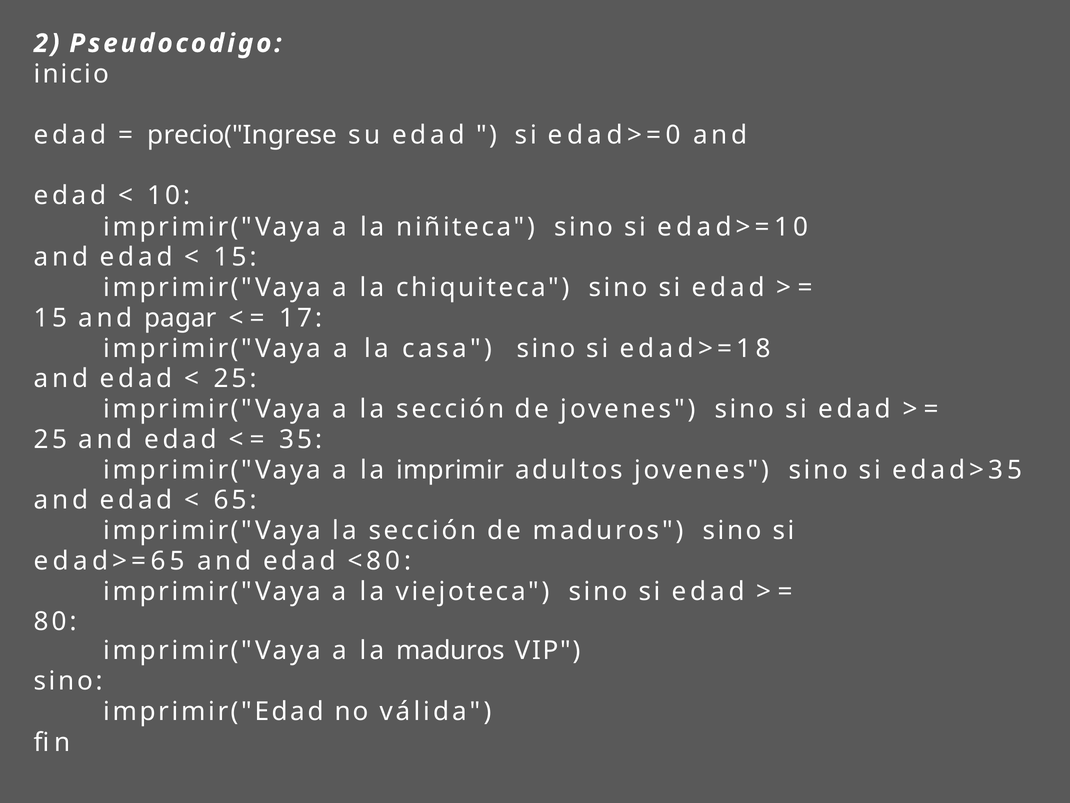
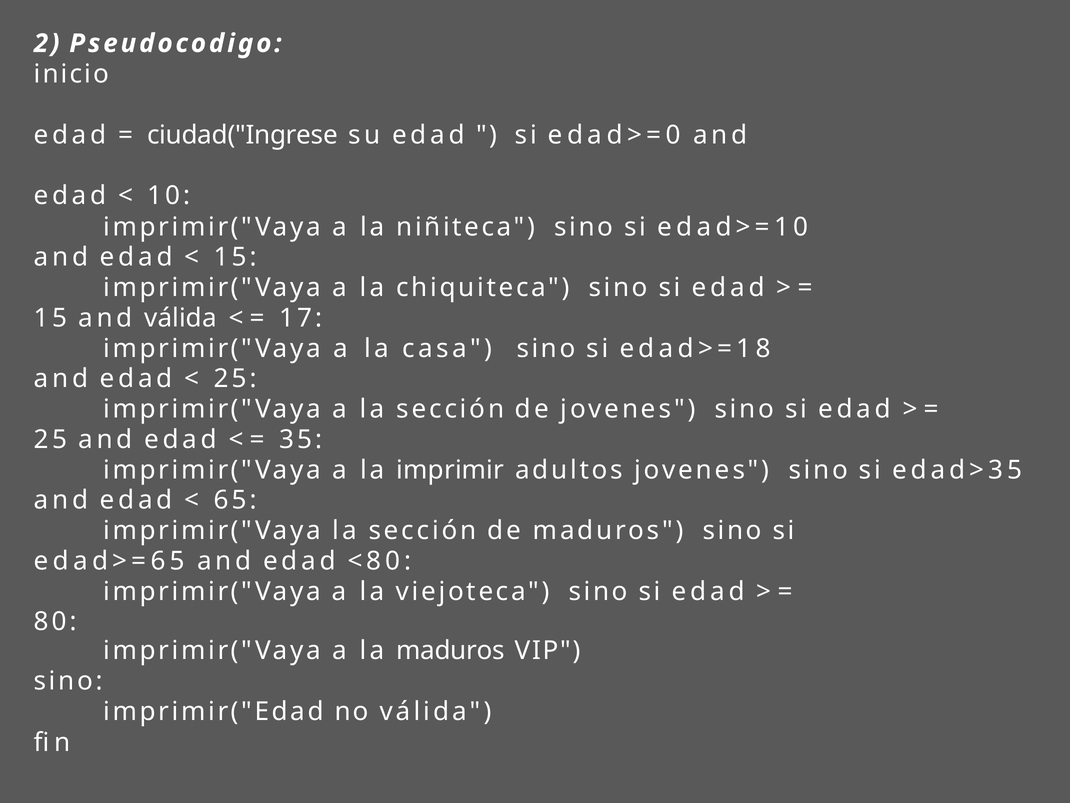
precio("Ingrese: precio("Ingrese -> ciudad("Ingrese
and pagar: pagar -> válida
